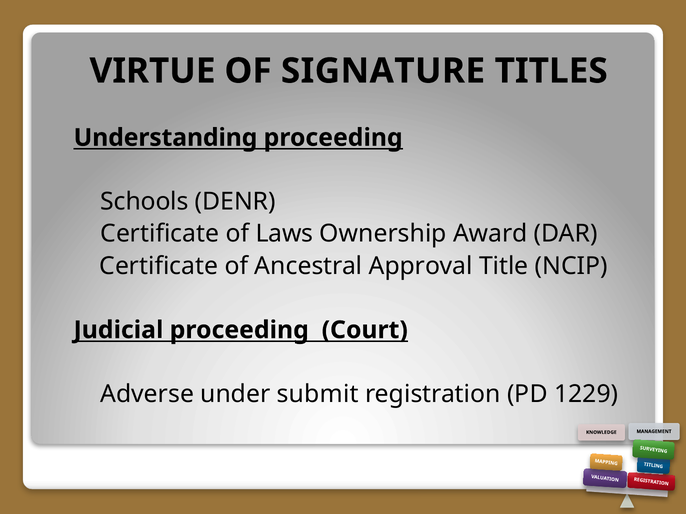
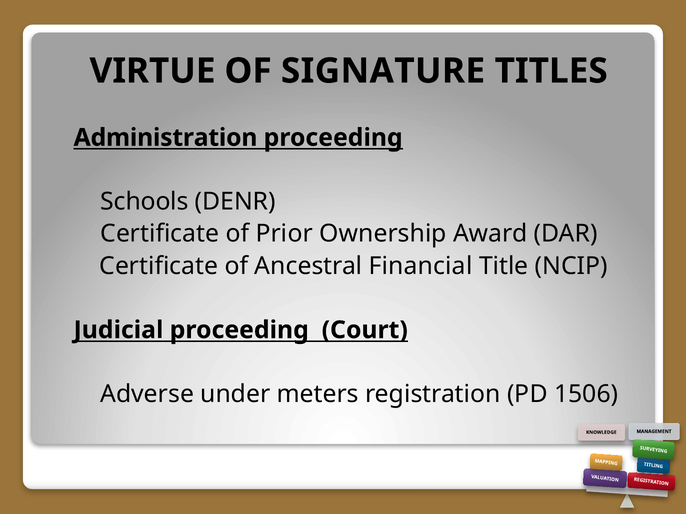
Understanding: Understanding -> Administration
Laws: Laws -> Prior
Approval: Approval -> Financial
submit: submit -> meters
1229: 1229 -> 1506
